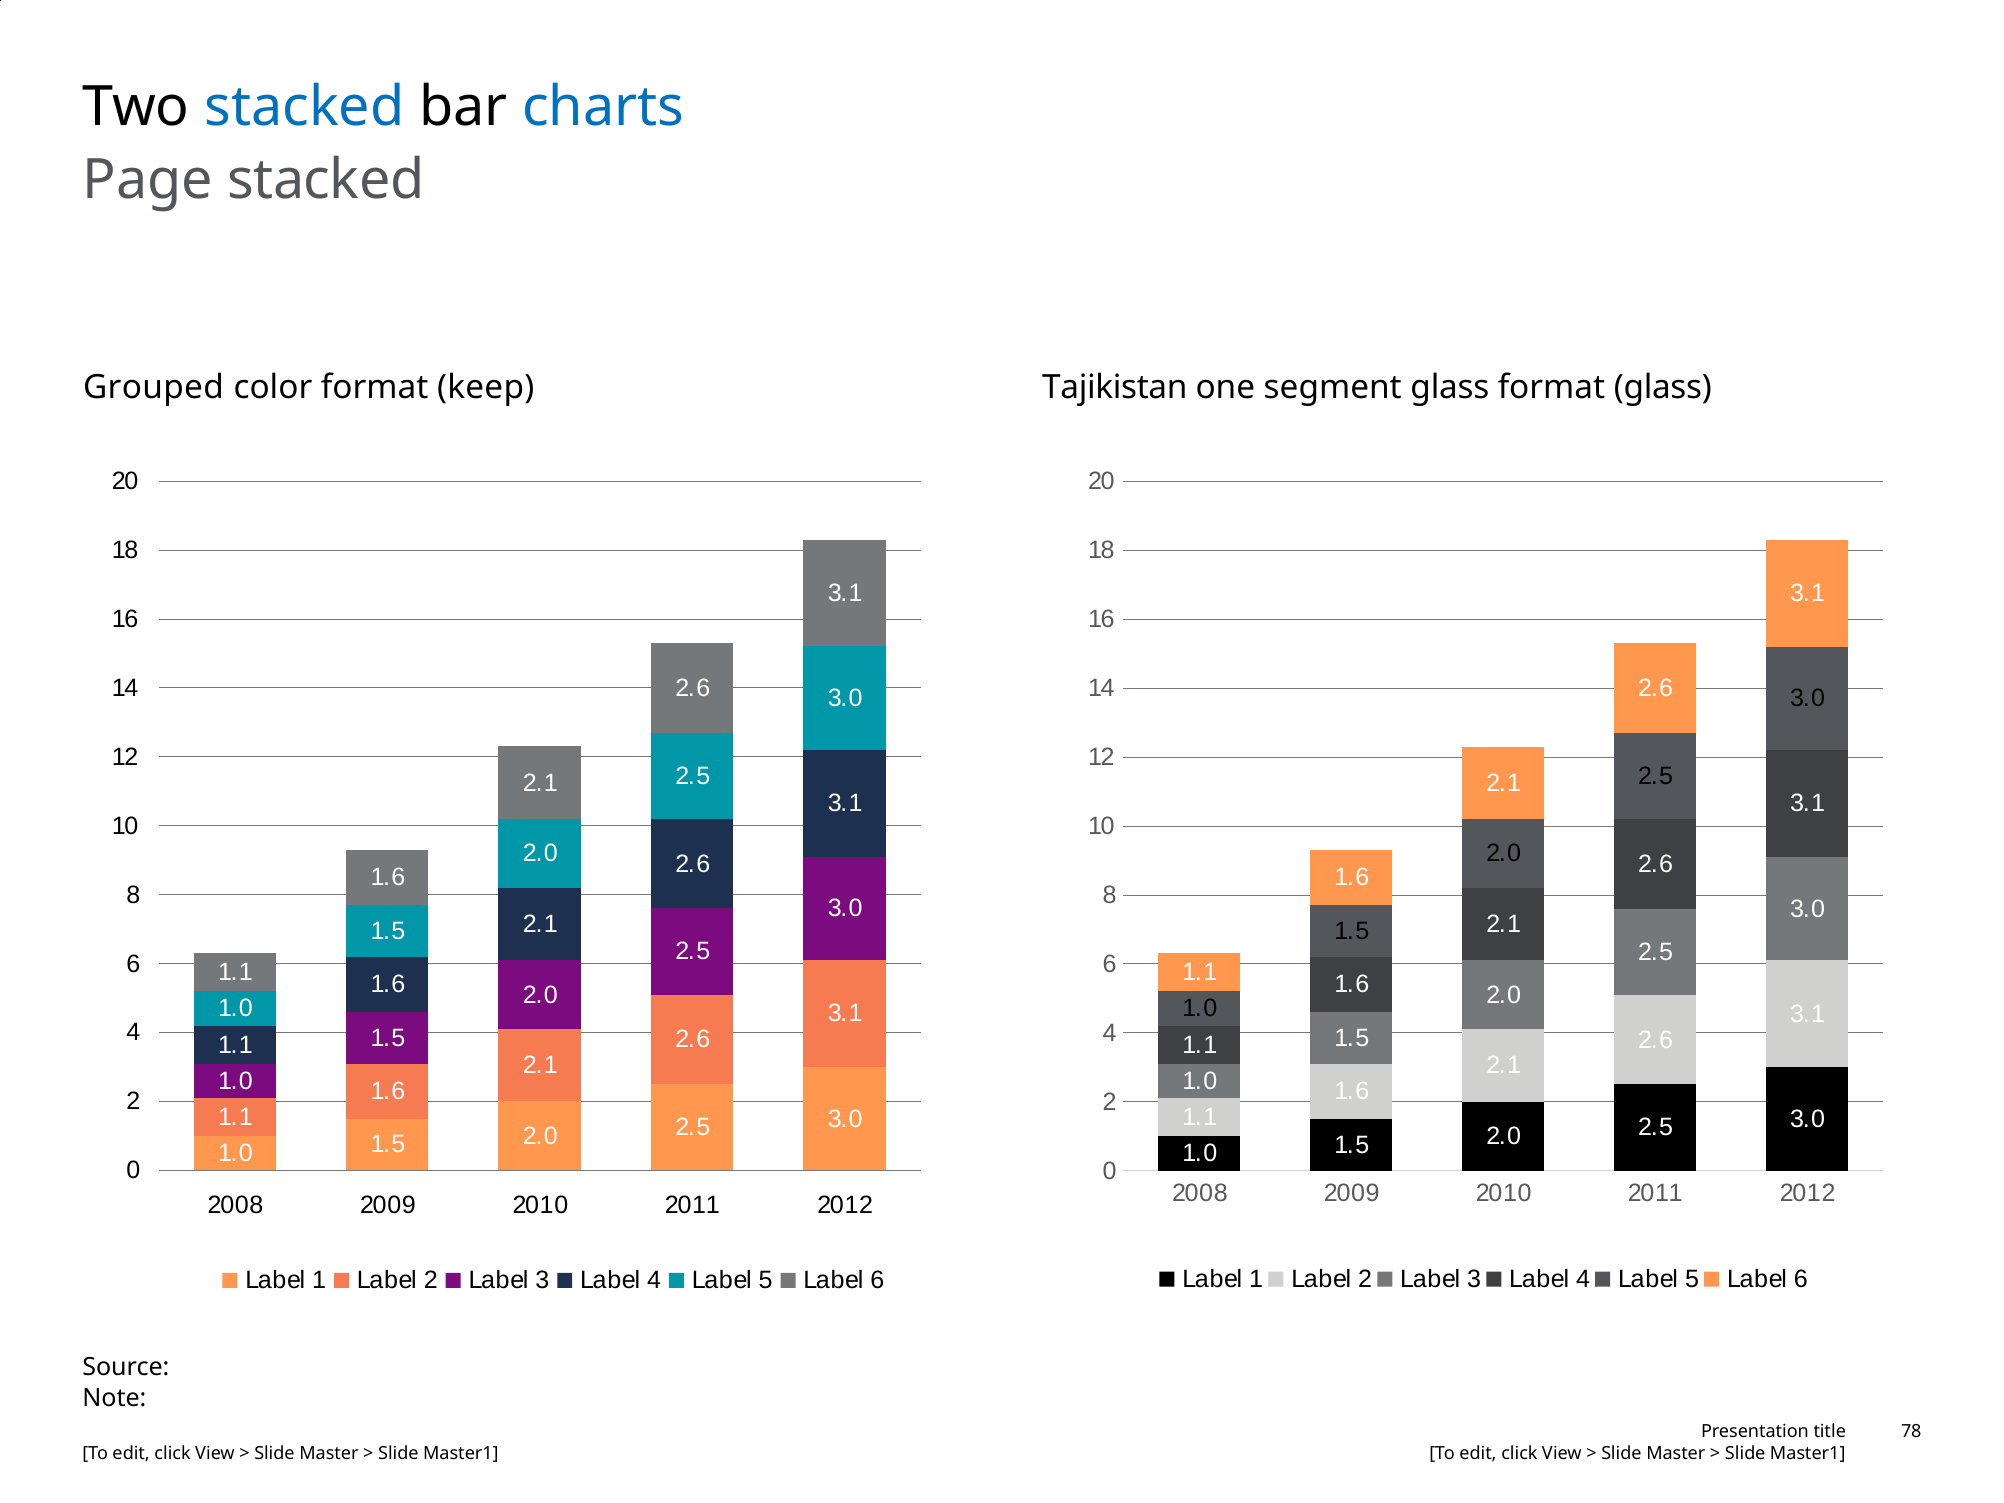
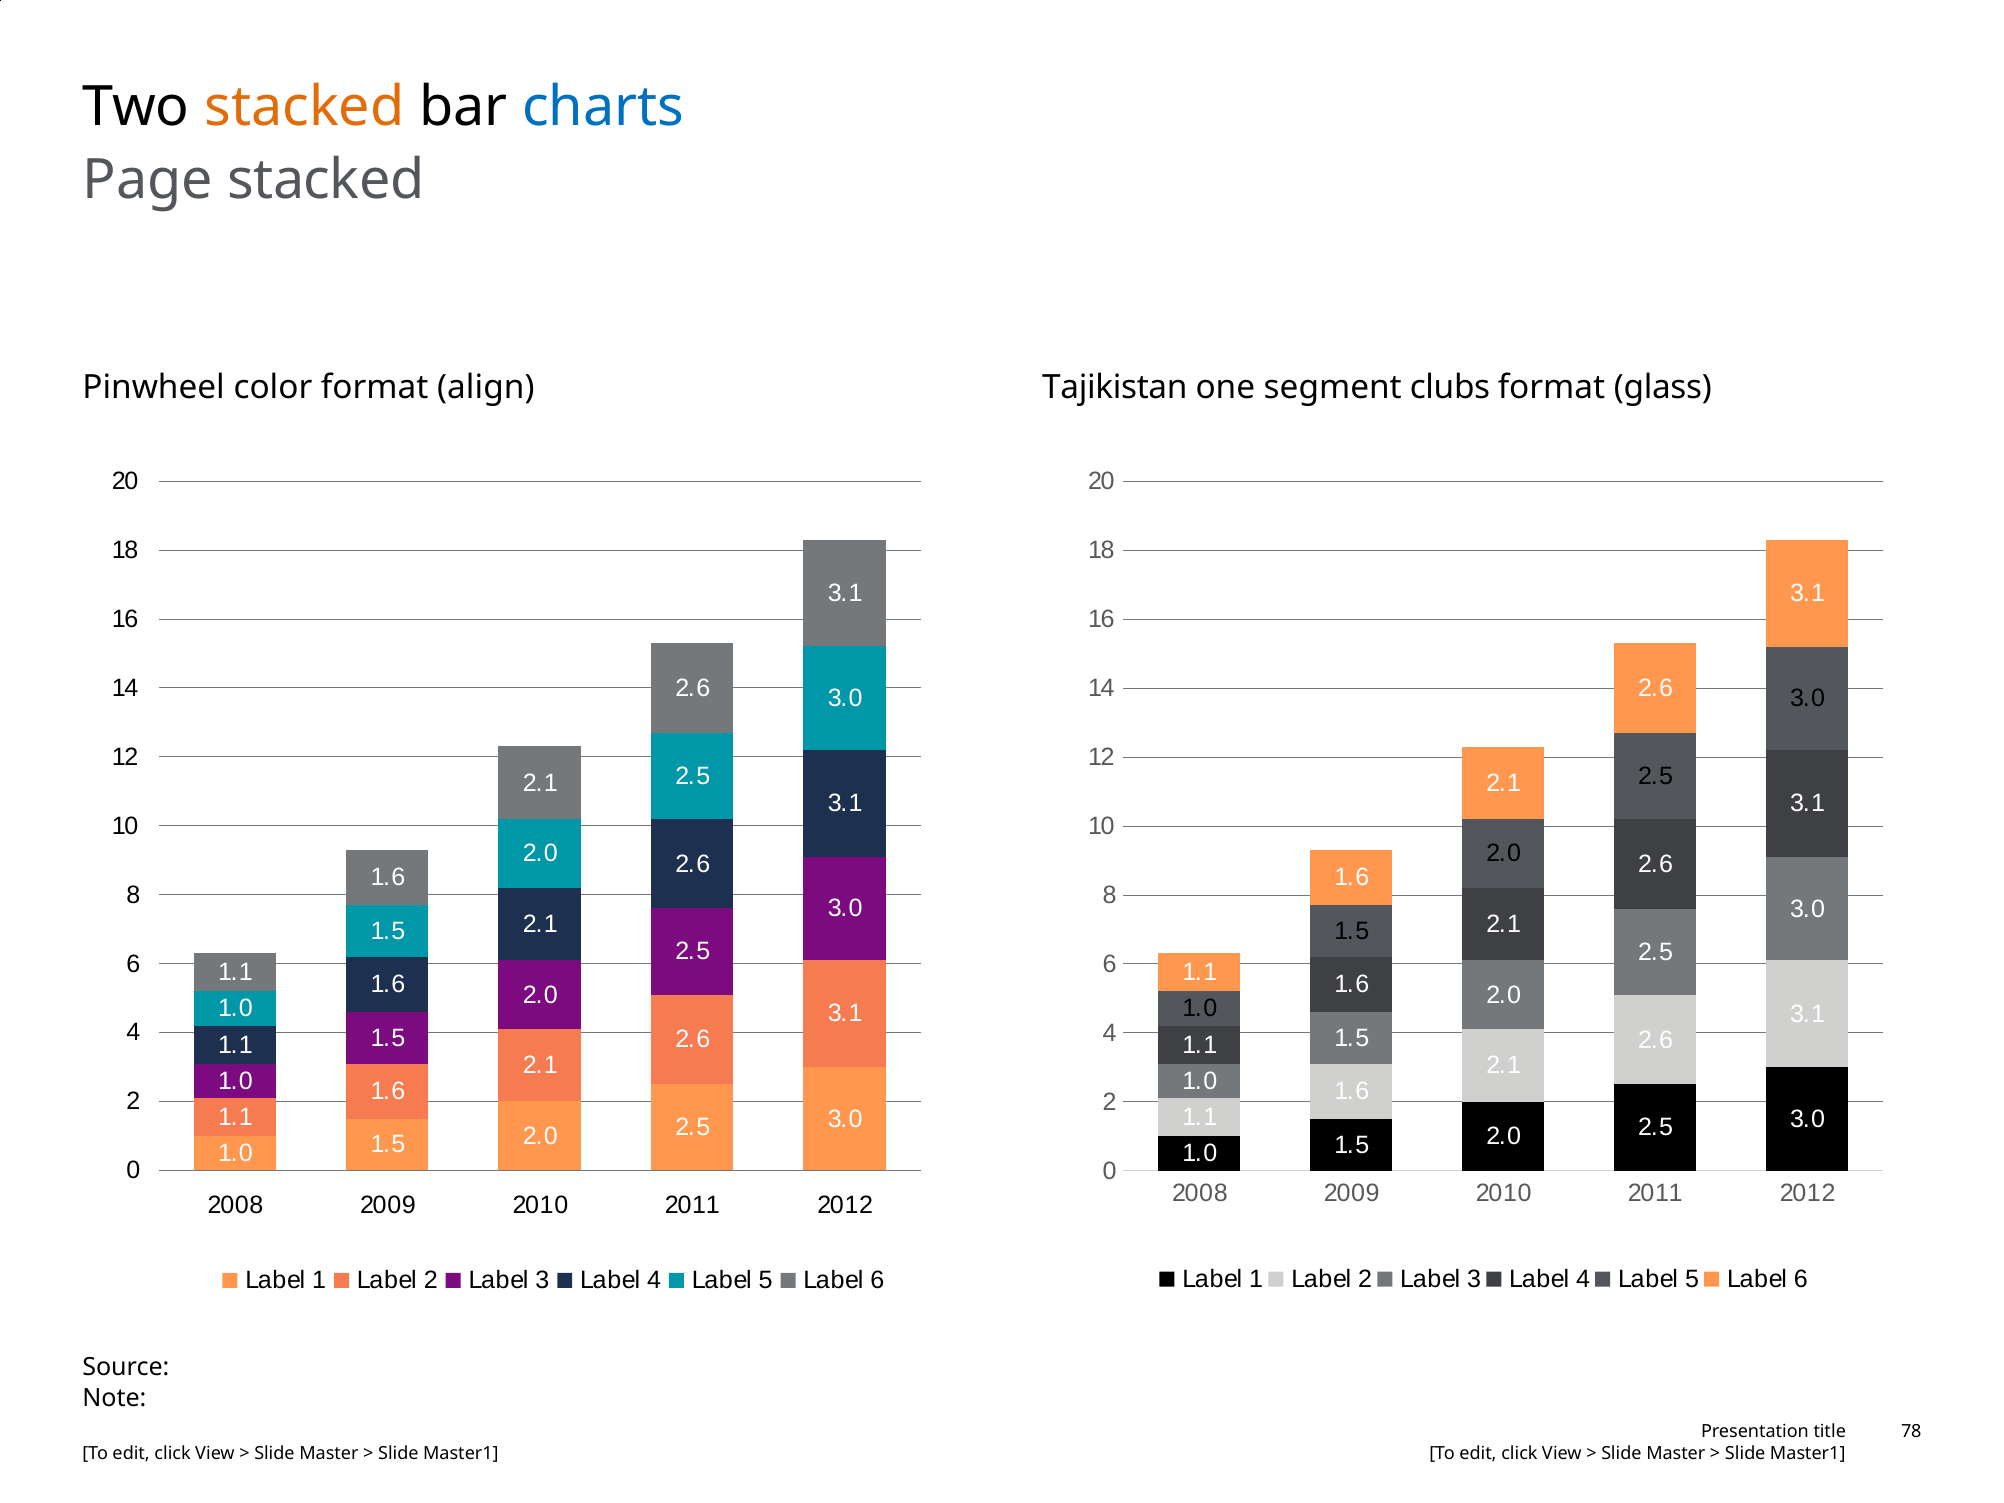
stacked at (304, 107) colour: blue -> orange
Grouped: Grouped -> Pinwheel
keep: keep -> align
segment glass: glass -> clubs
